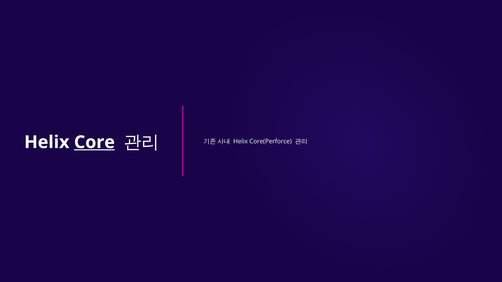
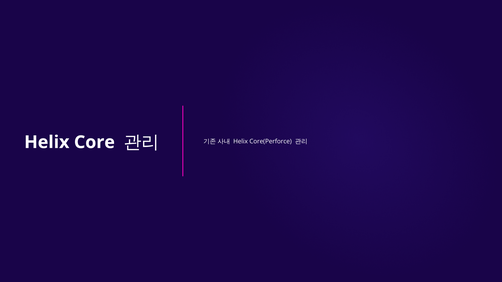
Core underline: present -> none
